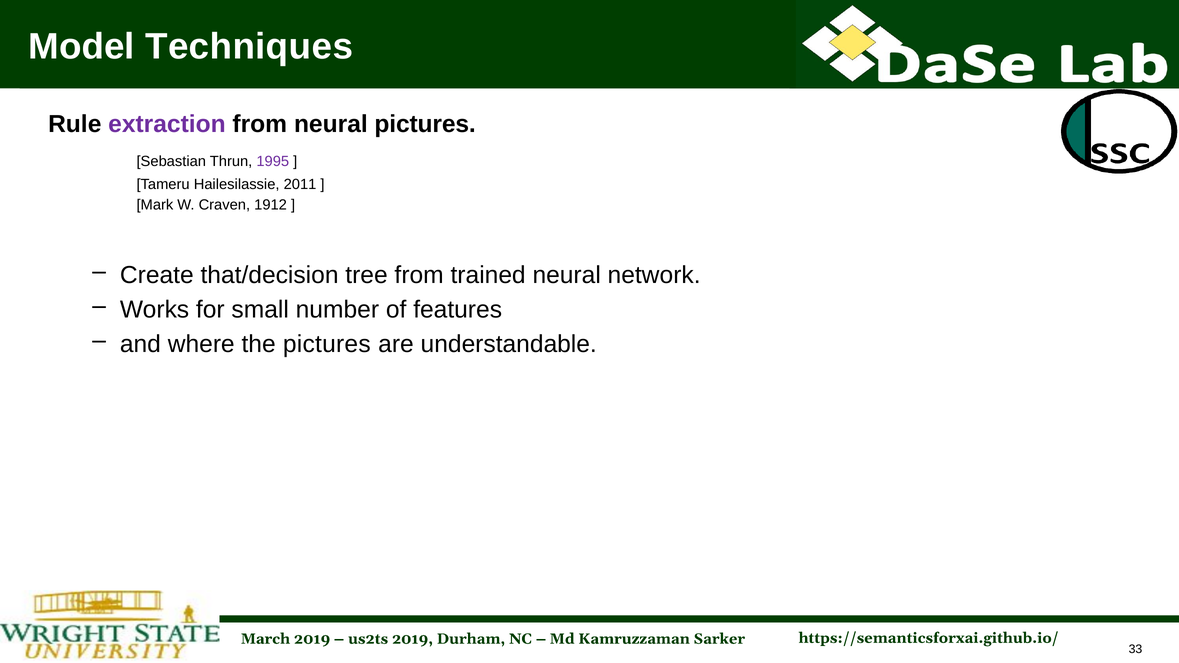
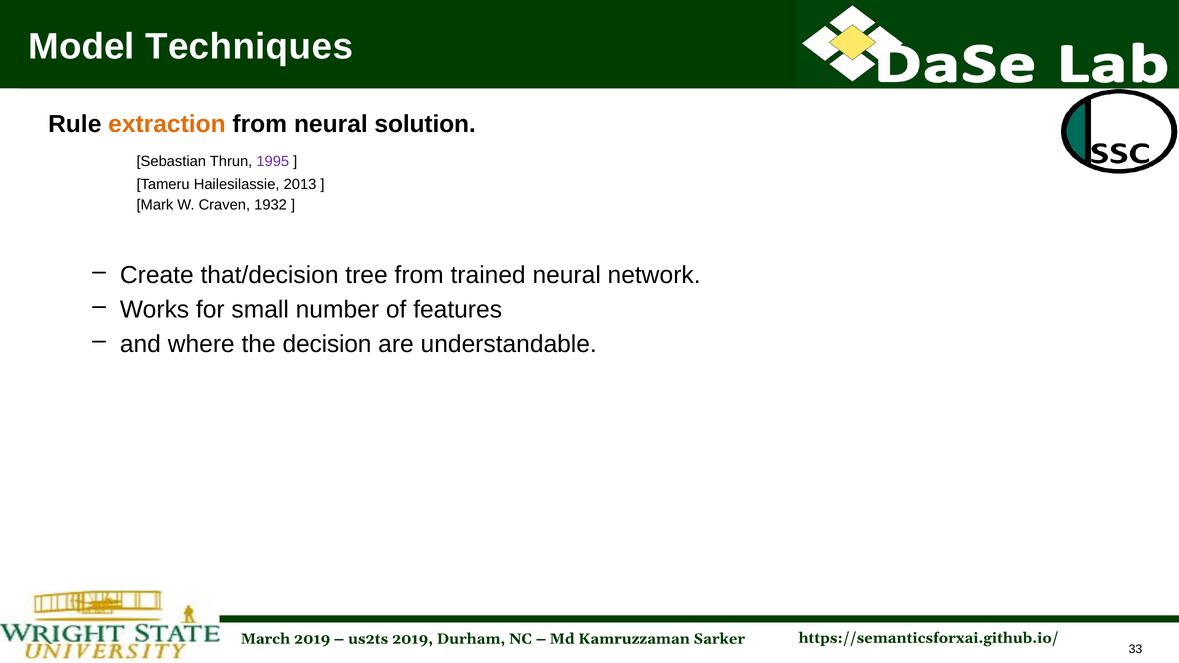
extraction colour: purple -> orange
neural pictures: pictures -> solution
2011: 2011 -> 2013
1912: 1912 -> 1932
the pictures: pictures -> decision
